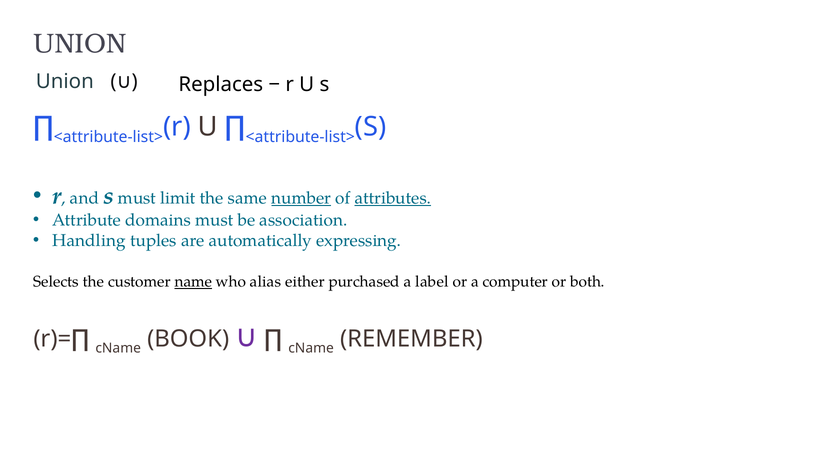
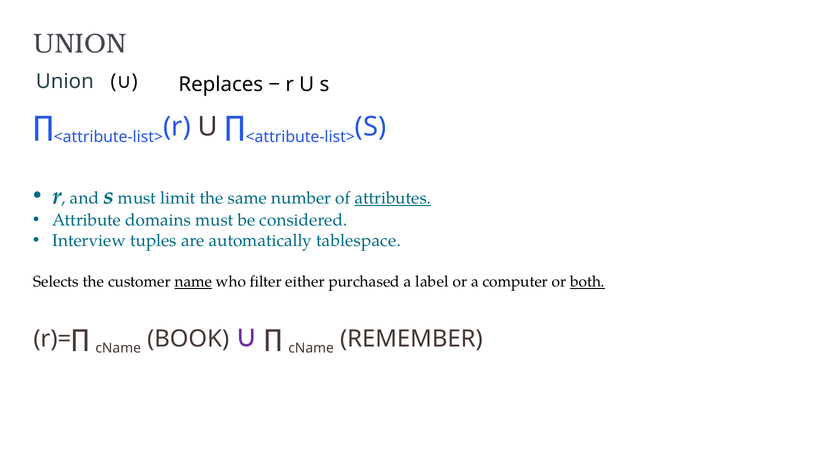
number underline: present -> none
association: association -> considered
Handling: Handling -> Interview
expressing: expressing -> tablespace
alias: alias -> filter
both underline: none -> present
